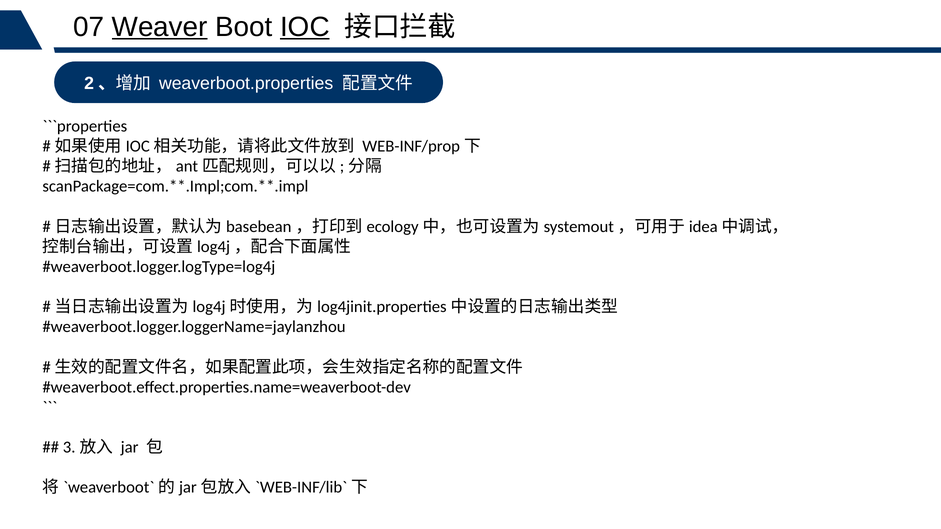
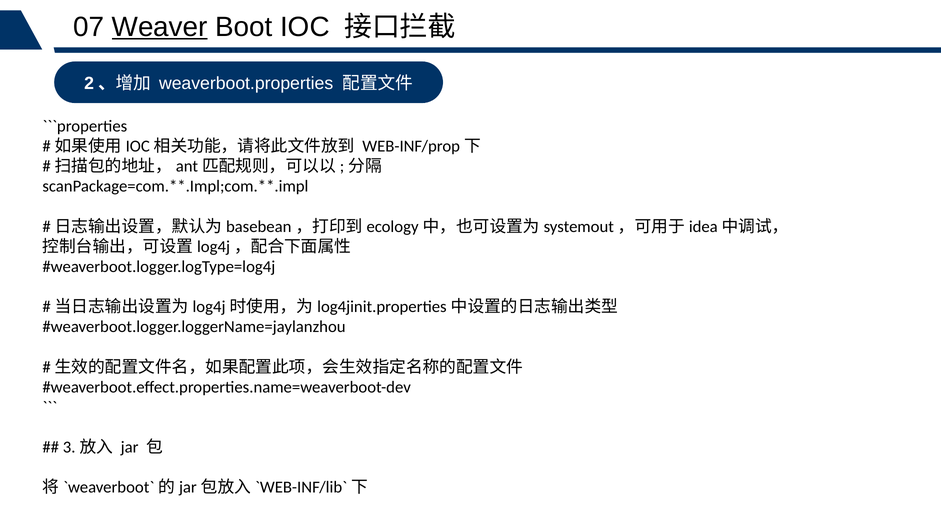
IOC underline: present -> none
